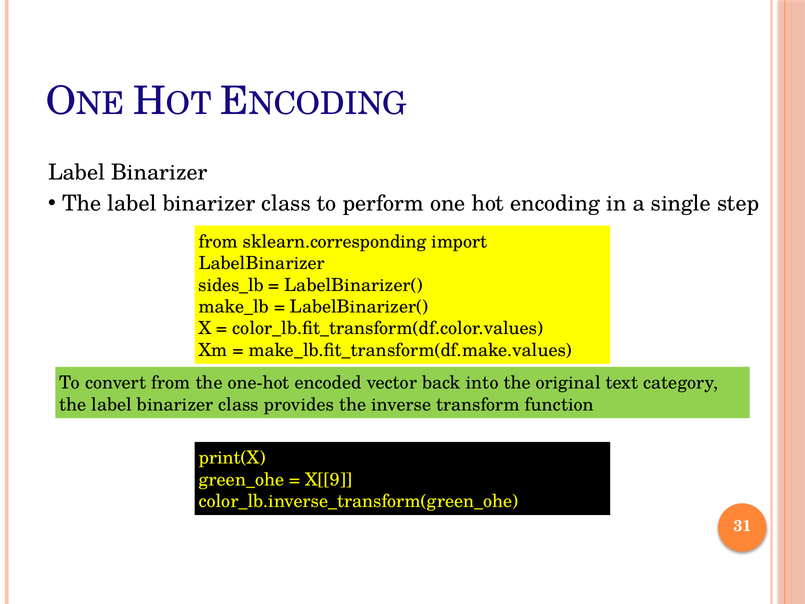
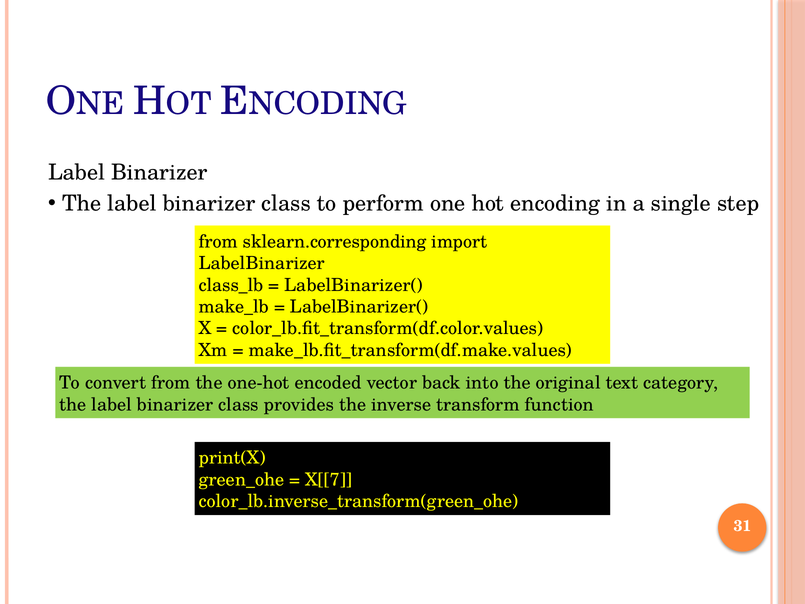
sides_lb: sides_lb -> class_lb
X[[9: X[[9 -> X[[7
